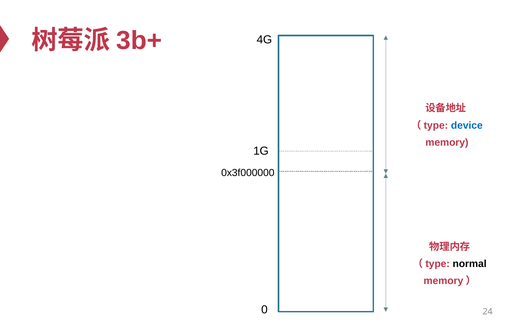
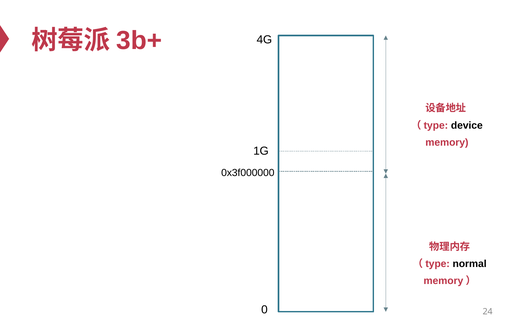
device colour: blue -> black
